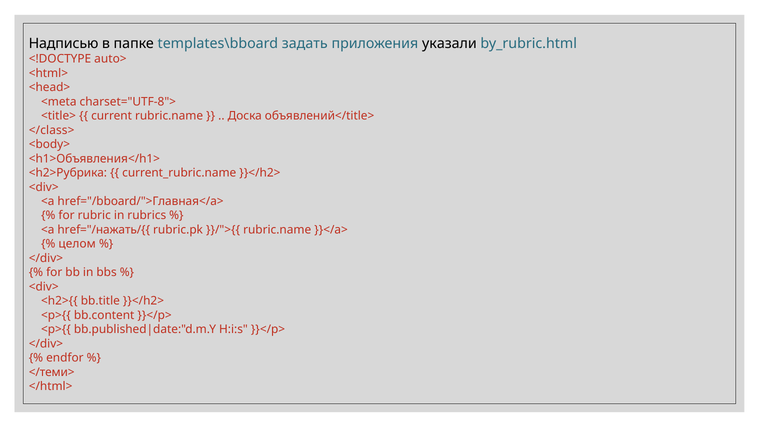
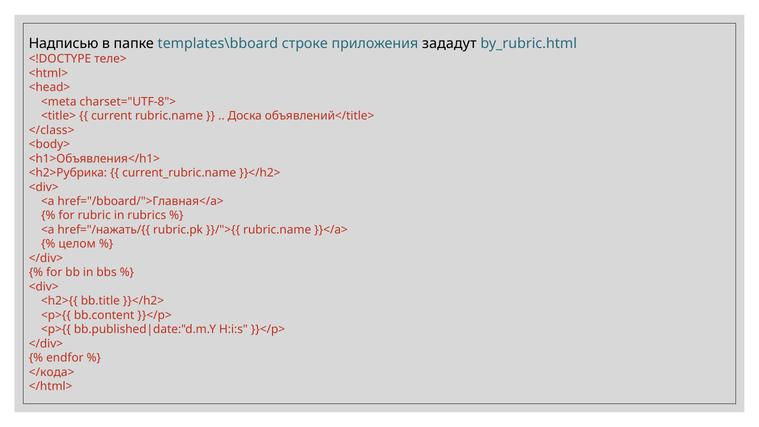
задать: задать -> строке
указали: указали -> зададут
auto>: auto> -> теле>
</теми>: </теми> -> </кода>
